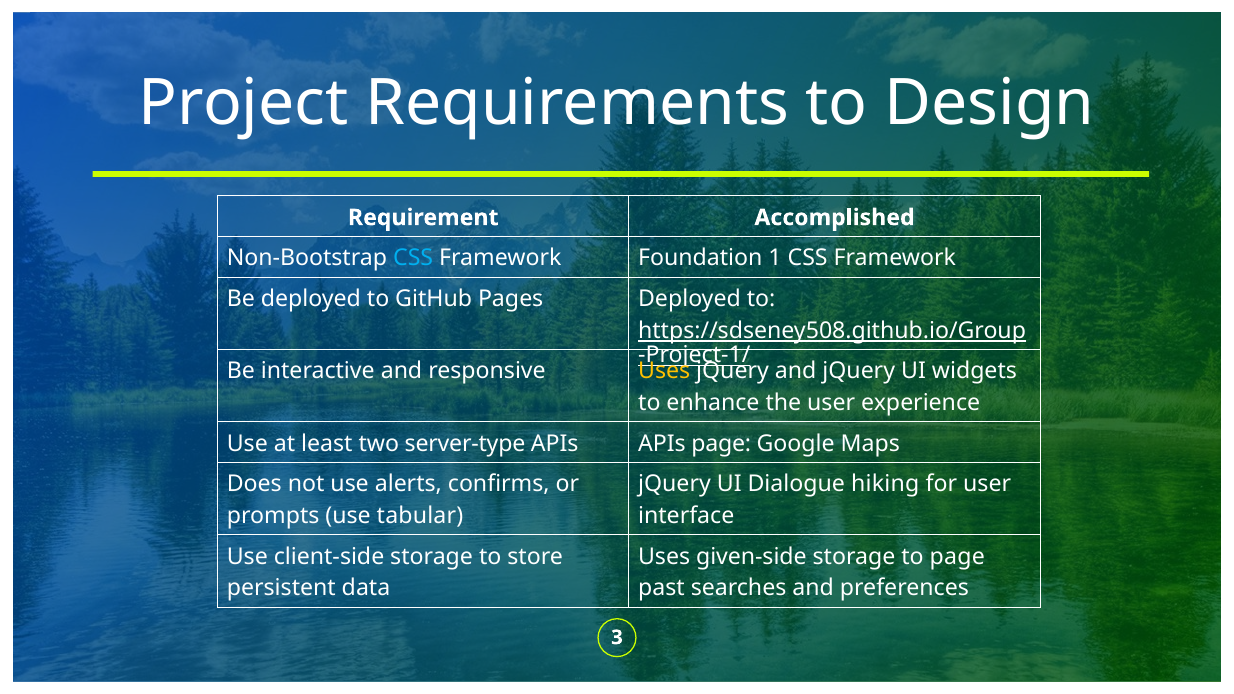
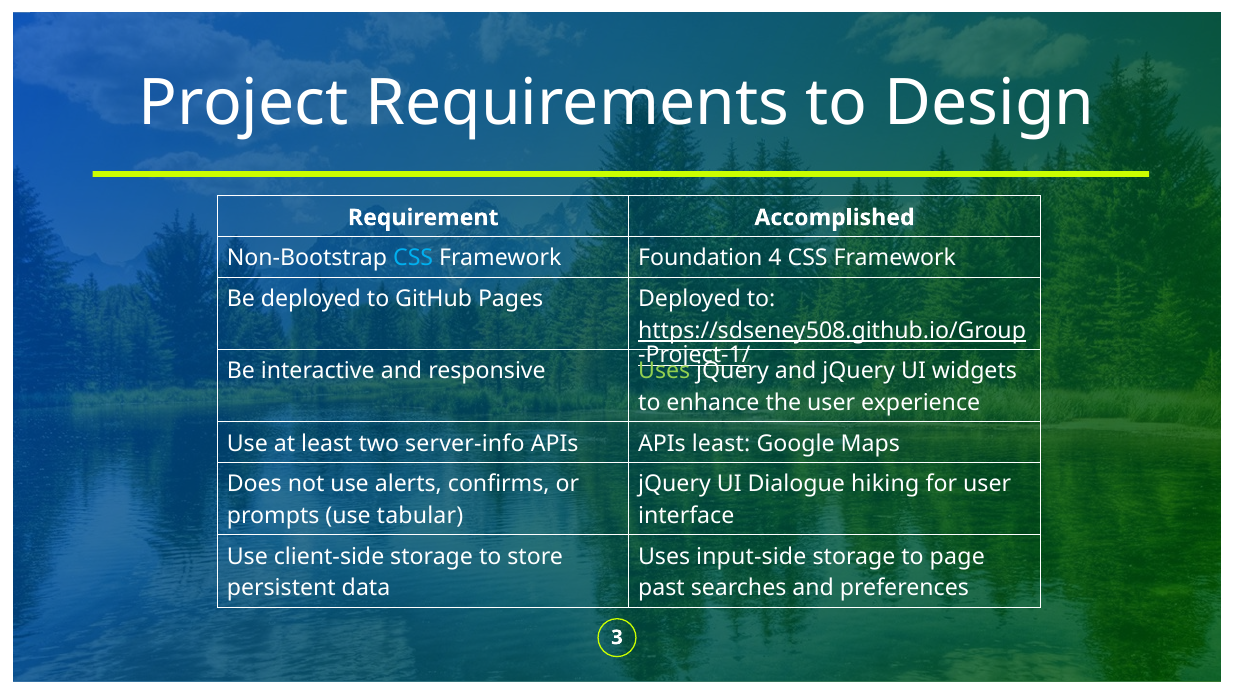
1: 1 -> 4
Uses at (664, 371) colour: yellow -> light green
server-type: server-type -> server-info
APIs page: page -> least
given-side: given-side -> input-side
